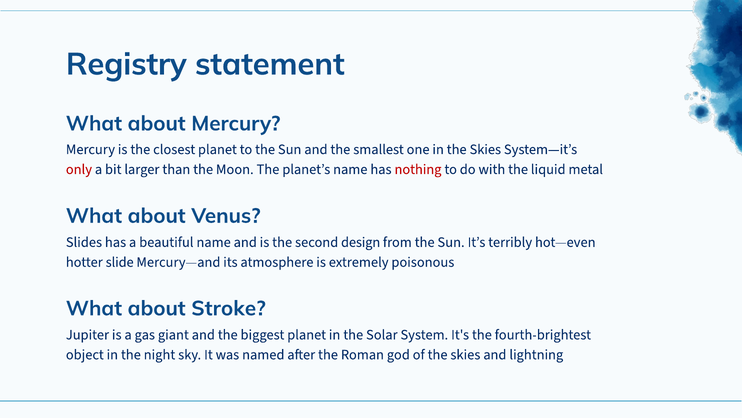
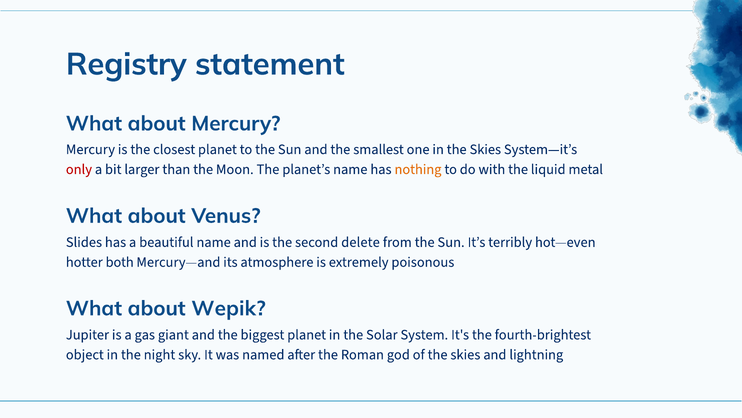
nothing colour: red -> orange
design: design -> delete
slide: slide -> both
Stroke: Stroke -> Wepik
